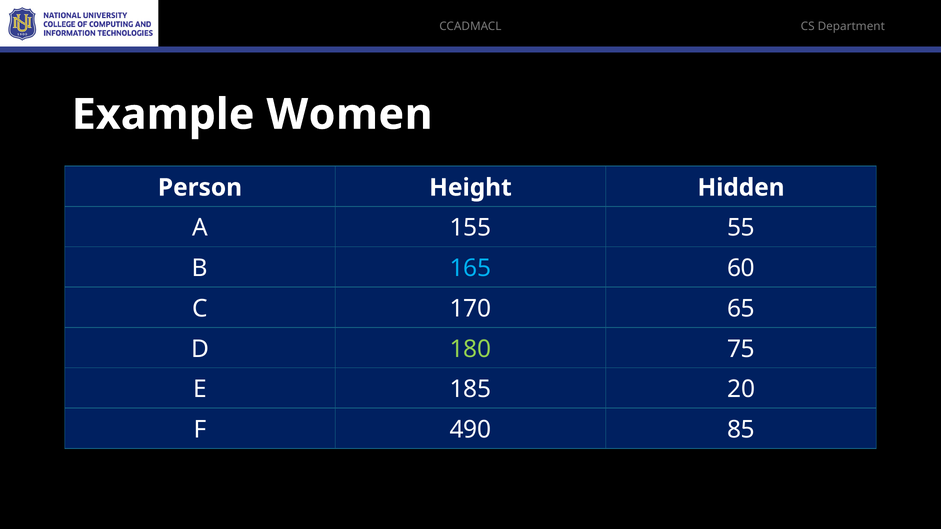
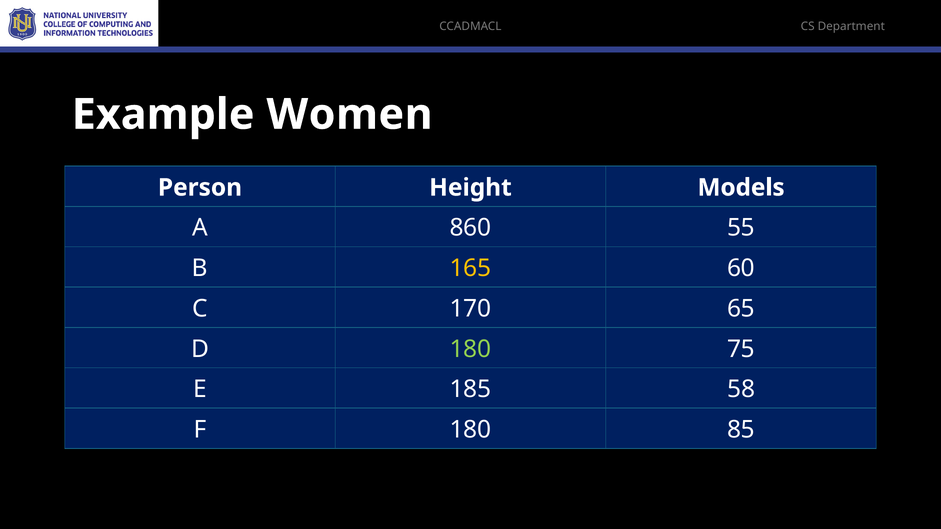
Hidden: Hidden -> Models
155: 155 -> 860
165 colour: light blue -> yellow
20: 20 -> 58
F 490: 490 -> 180
